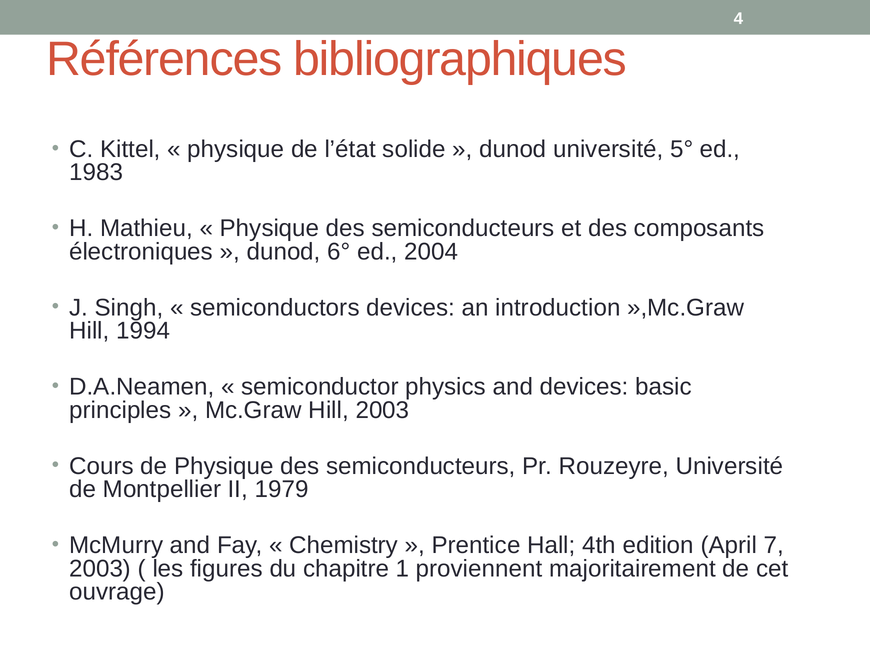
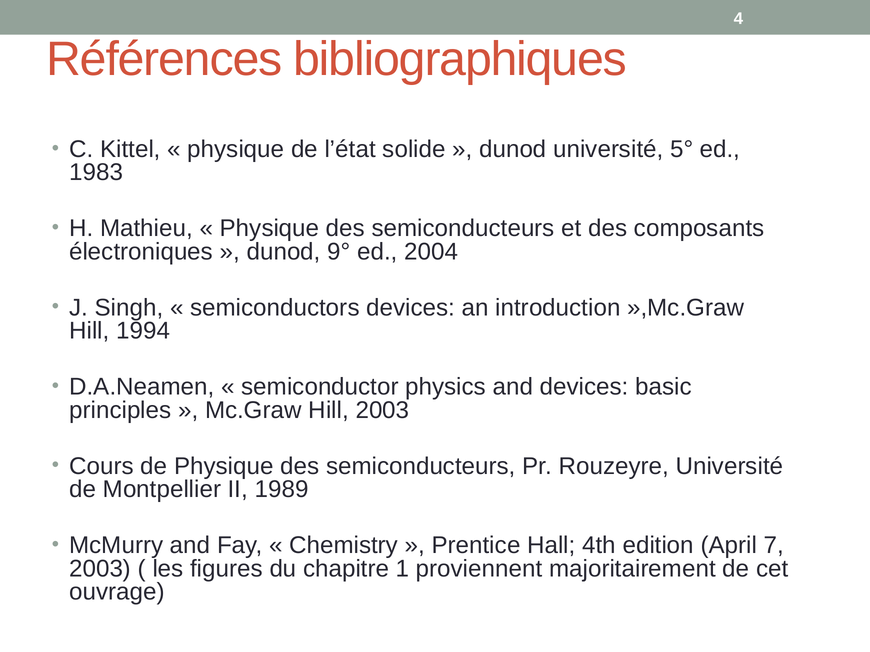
6°: 6° -> 9°
1979: 1979 -> 1989
